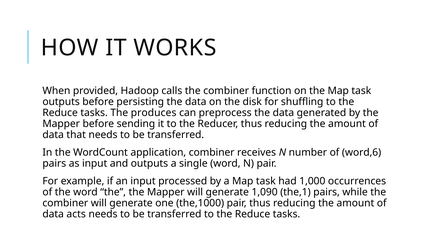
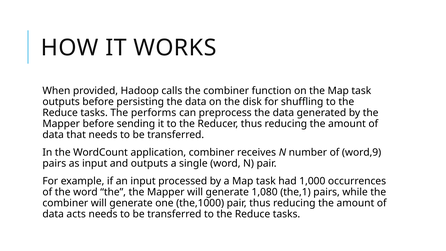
produces: produces -> performs
word,6: word,6 -> word,9
1,090: 1,090 -> 1,080
